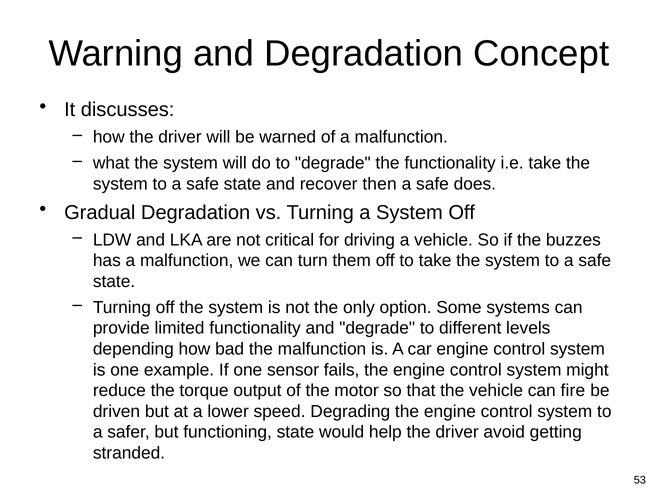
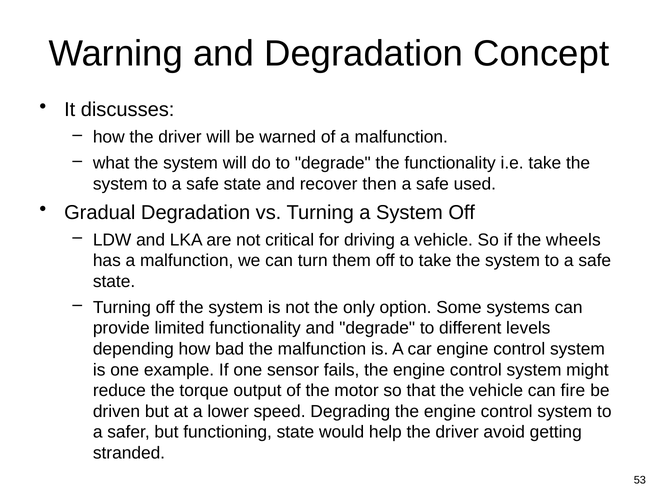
does: does -> used
buzzes: buzzes -> wheels
